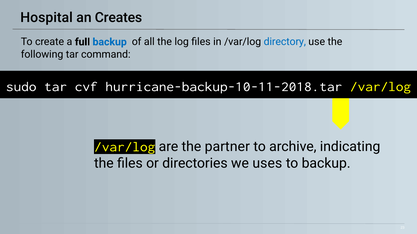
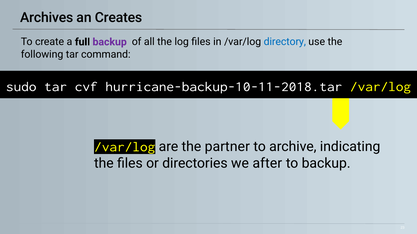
Hospital: Hospital -> Archives
backup at (110, 42) colour: blue -> purple
uses: uses -> after
